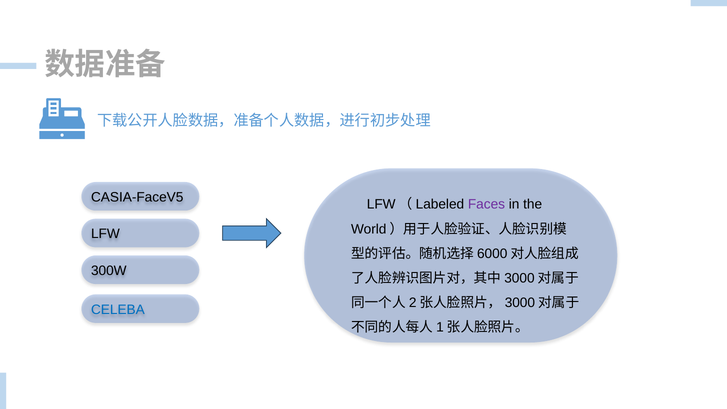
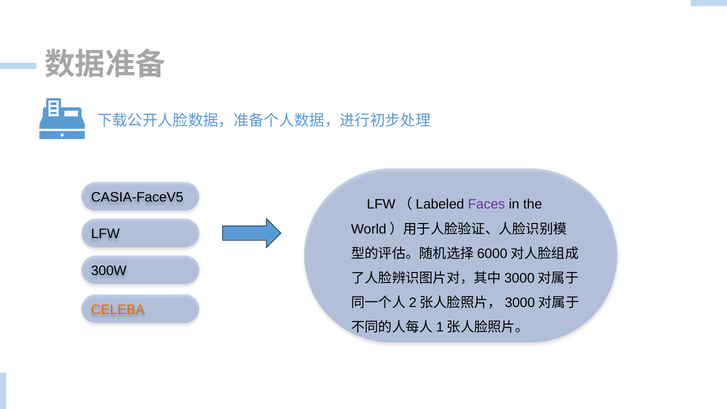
CELEBA colour: blue -> orange
